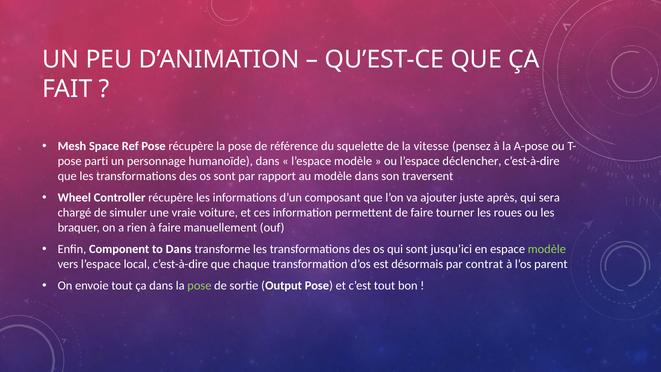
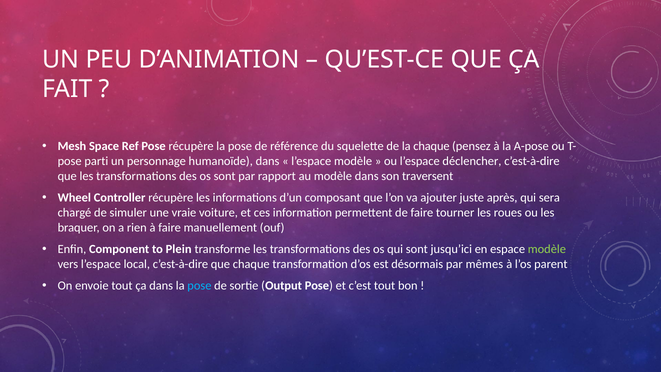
la vitesse: vitesse -> chaque
to Dans: Dans -> Plein
contrat: contrat -> mêmes
pose at (199, 286) colour: light green -> light blue
